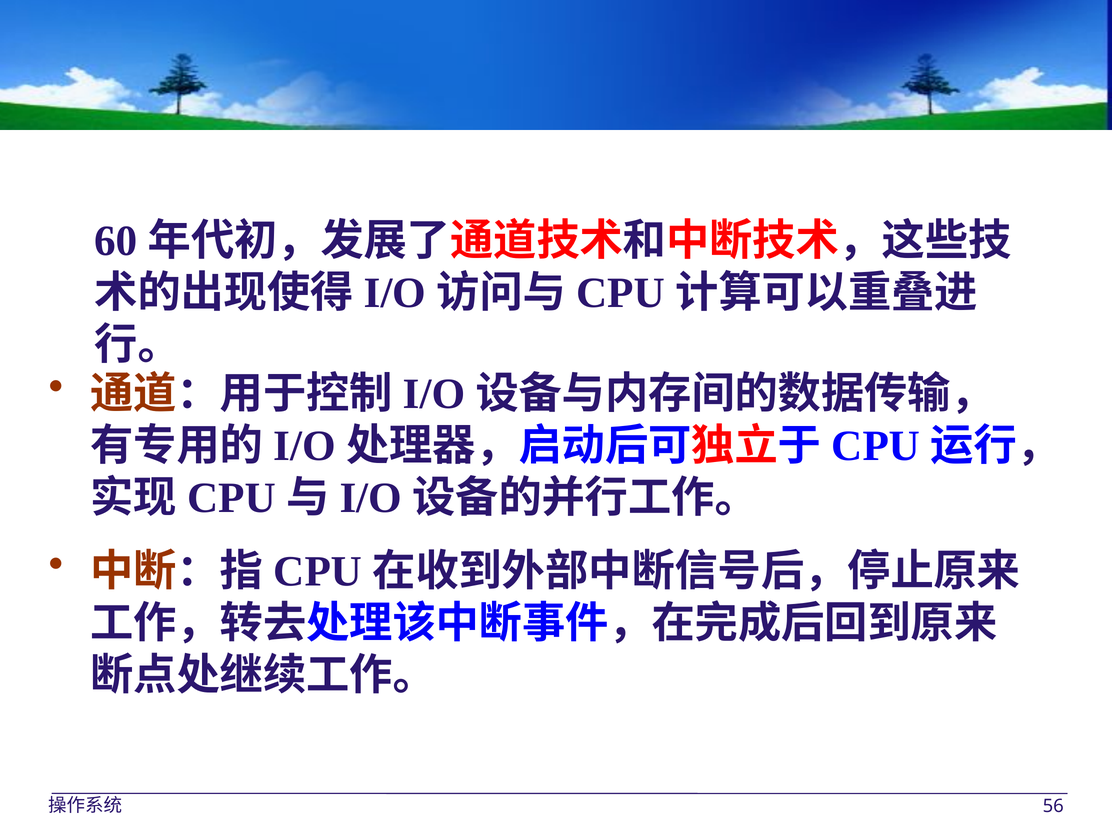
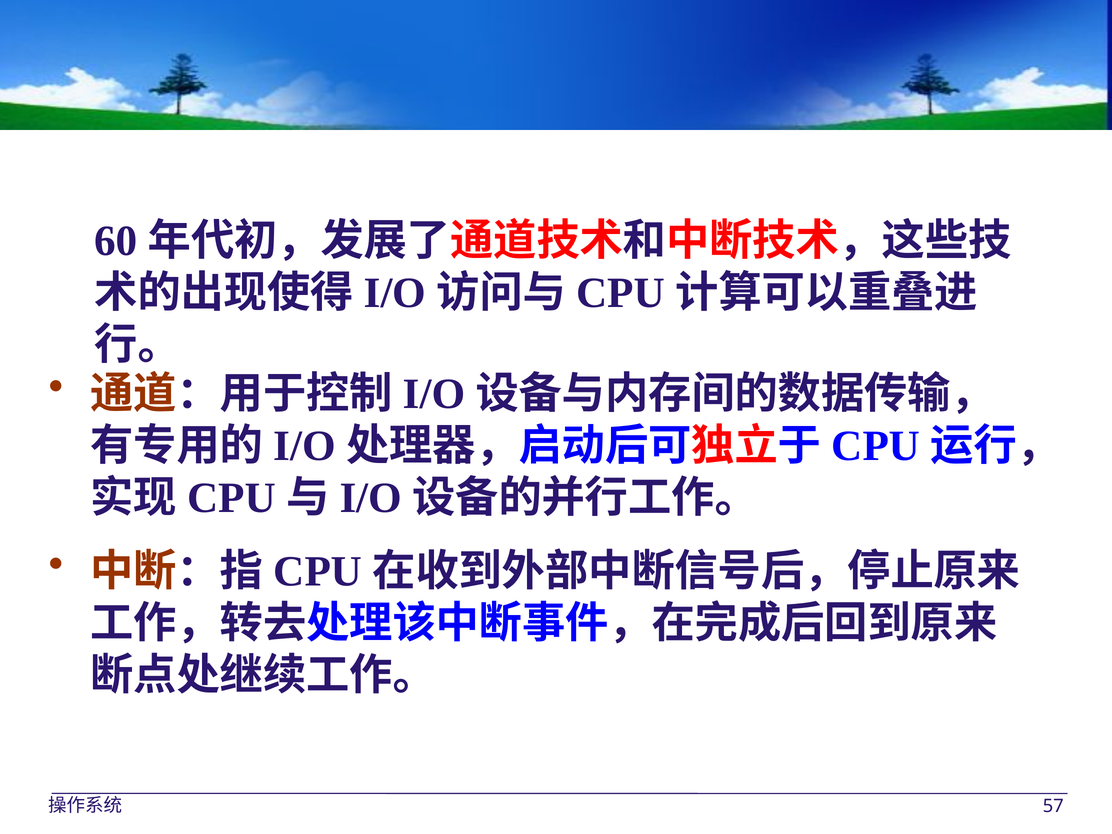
56: 56 -> 57
